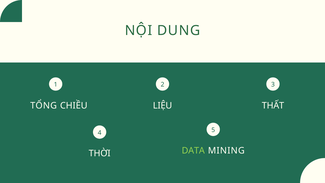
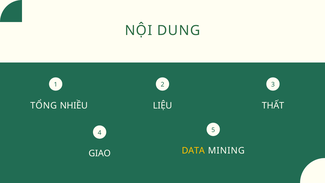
CHIỀU: CHIỀU -> NHIỀU
DATA colour: light green -> yellow
THỜI: THỜI -> GIAO
